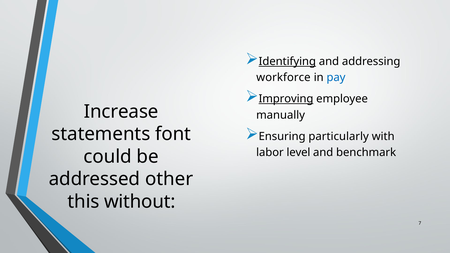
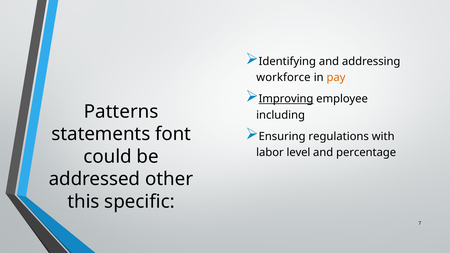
Identifying underline: present -> none
pay colour: blue -> orange
Increase: Increase -> Patterns
manually: manually -> including
particularly: particularly -> regulations
benchmark: benchmark -> percentage
without: without -> specific
